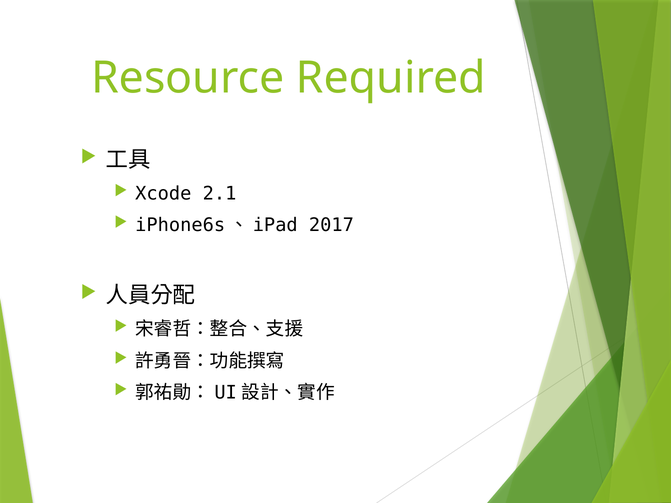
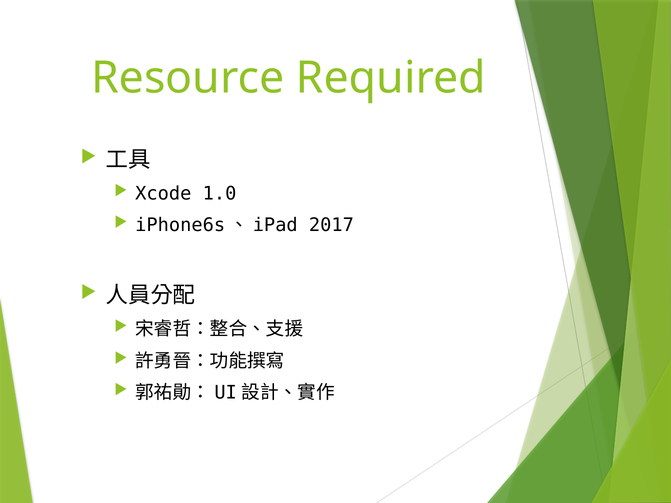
2.1: 2.1 -> 1.0
